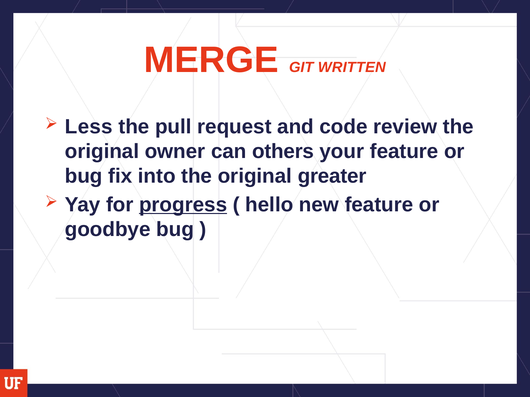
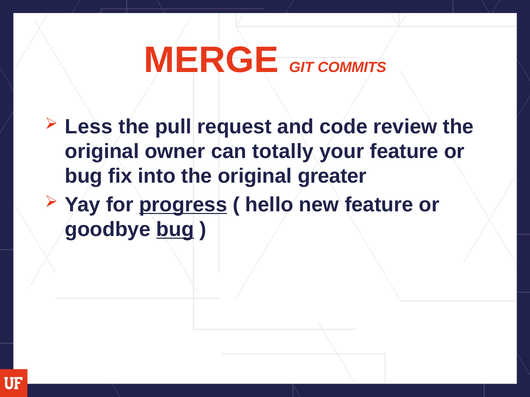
WRITTEN: WRITTEN -> COMMITS
others: others -> totally
bug at (175, 230) underline: none -> present
